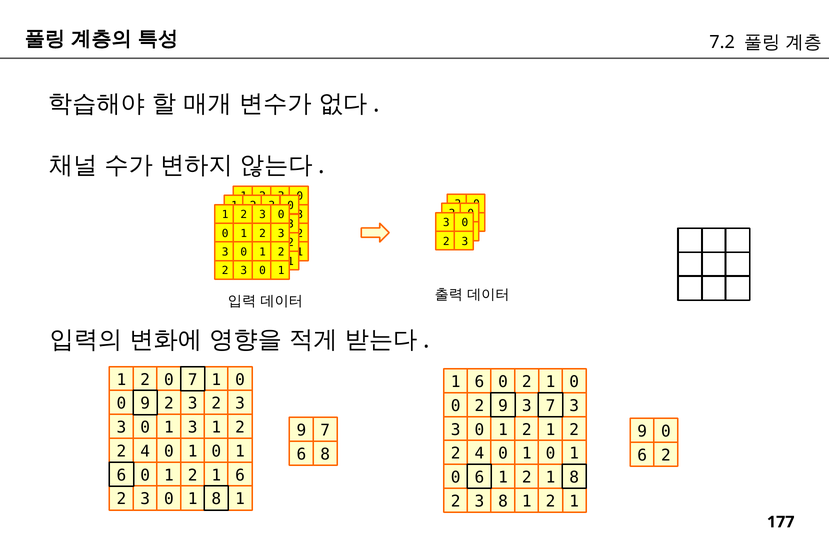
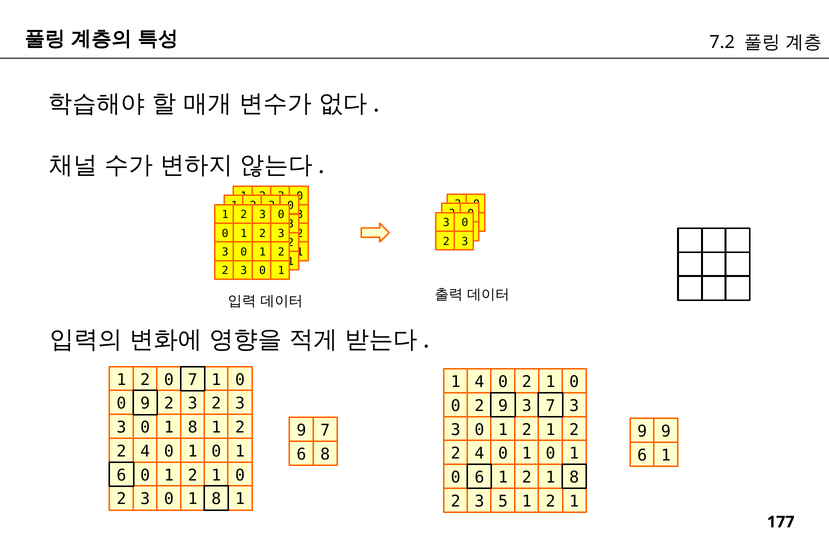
6 at (479, 382): 6 -> 4
1 3: 3 -> 8
9 0: 0 -> 9
2 at (666, 456): 2 -> 1
2 1 6: 6 -> 0
3 8: 8 -> 5
